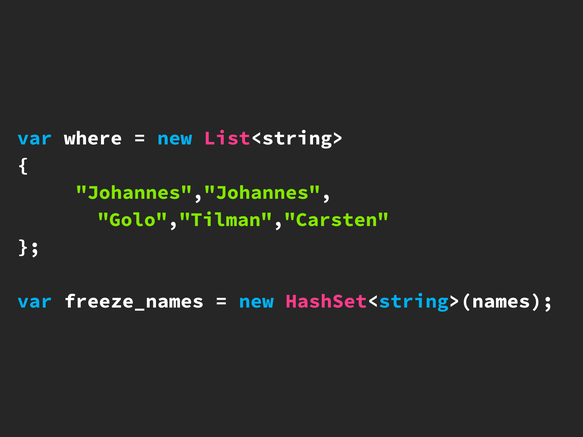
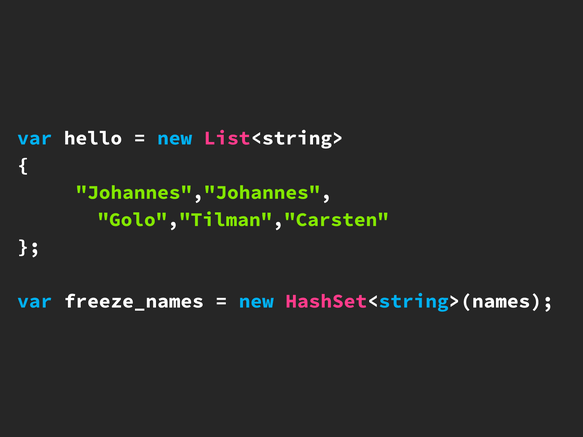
where: where -> hello
